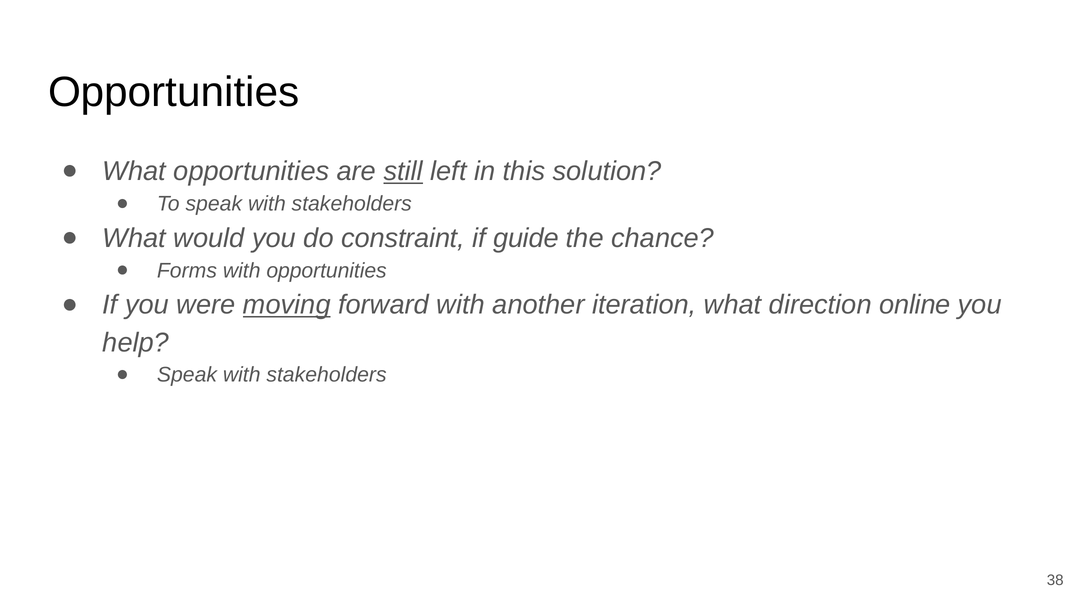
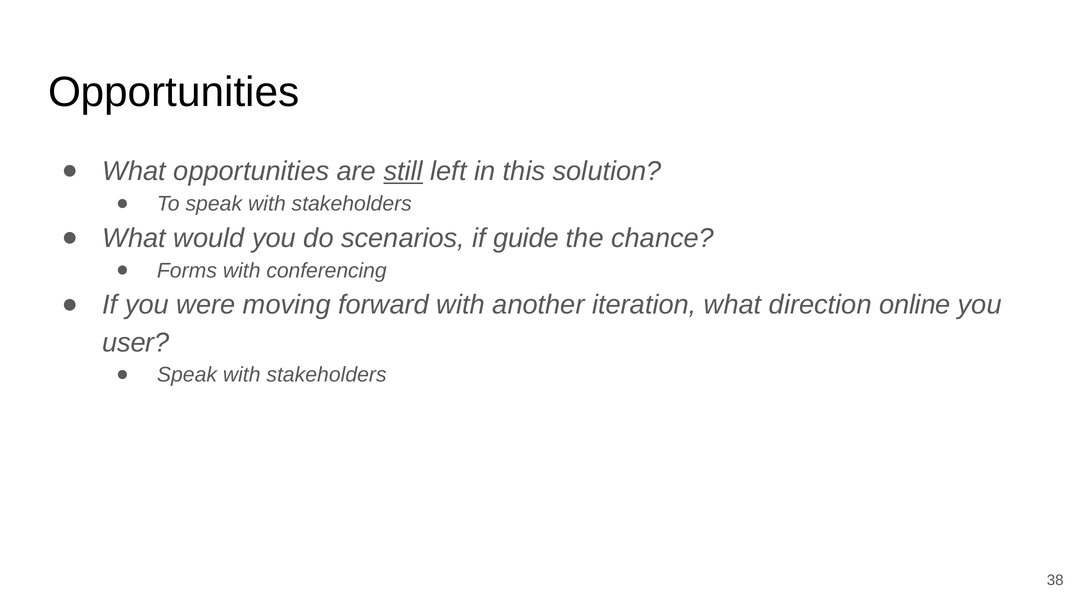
constraint: constraint -> scenarios
with opportunities: opportunities -> conferencing
moving underline: present -> none
help: help -> user
